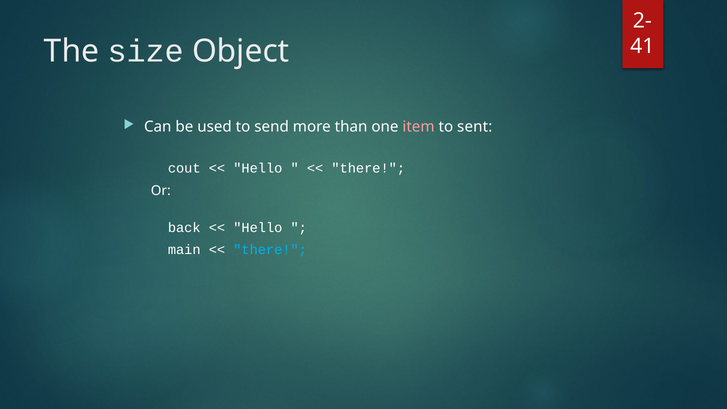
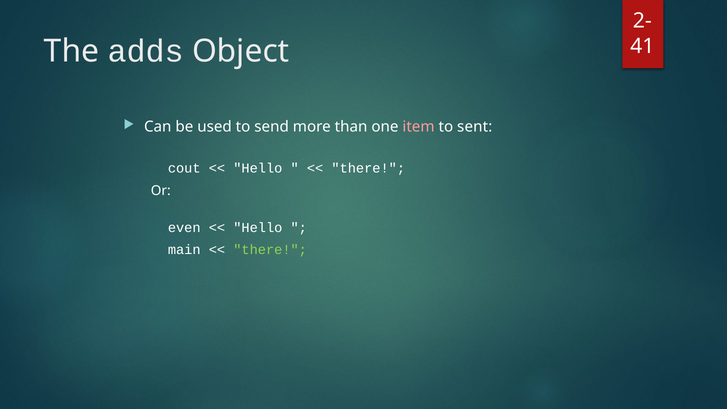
size: size -> adds
back: back -> even
there at (270, 250) colour: light blue -> light green
